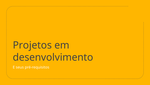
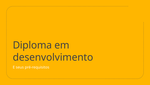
Projetos: Projetos -> Diploma
